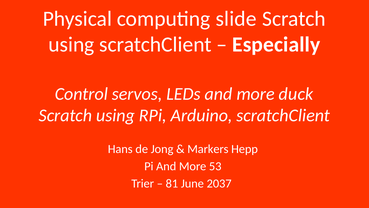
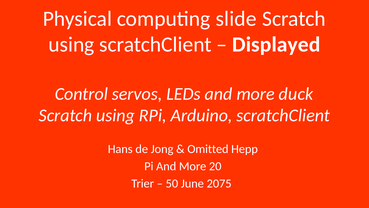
Especially: Especially -> Displayed
Markers: Markers -> Omitted
53: 53 -> 20
81: 81 -> 50
2037: 2037 -> 2075
